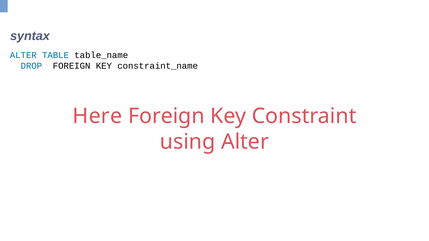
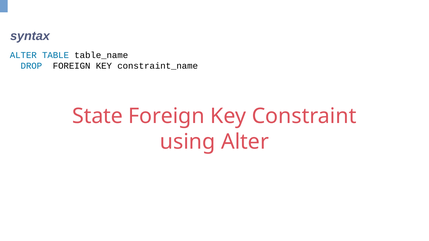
Here: Here -> State
